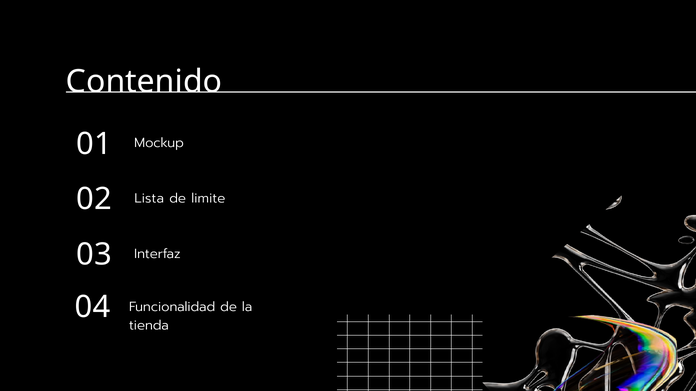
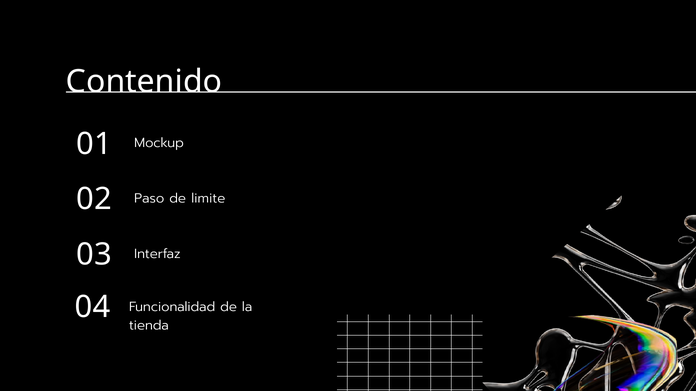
Lista: Lista -> Paso
